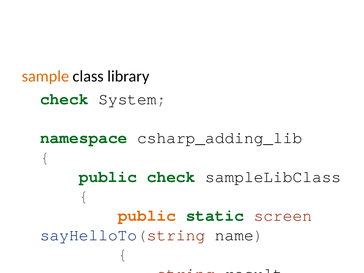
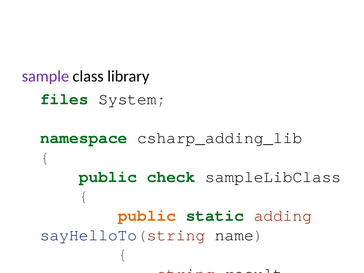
sample colour: orange -> purple
check at (64, 99): check -> files
screen: screen -> adding
